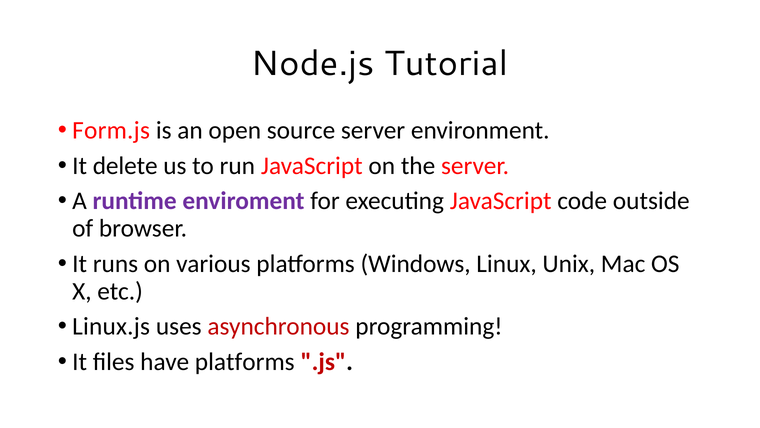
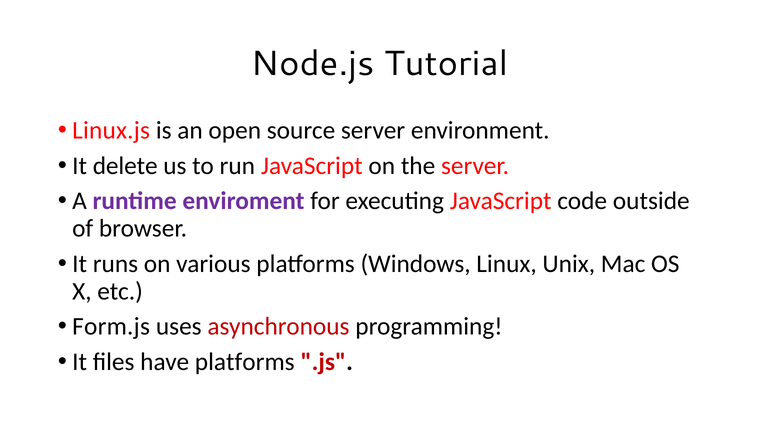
Form.js: Form.js -> Linux.js
Linux.js: Linux.js -> Form.js
